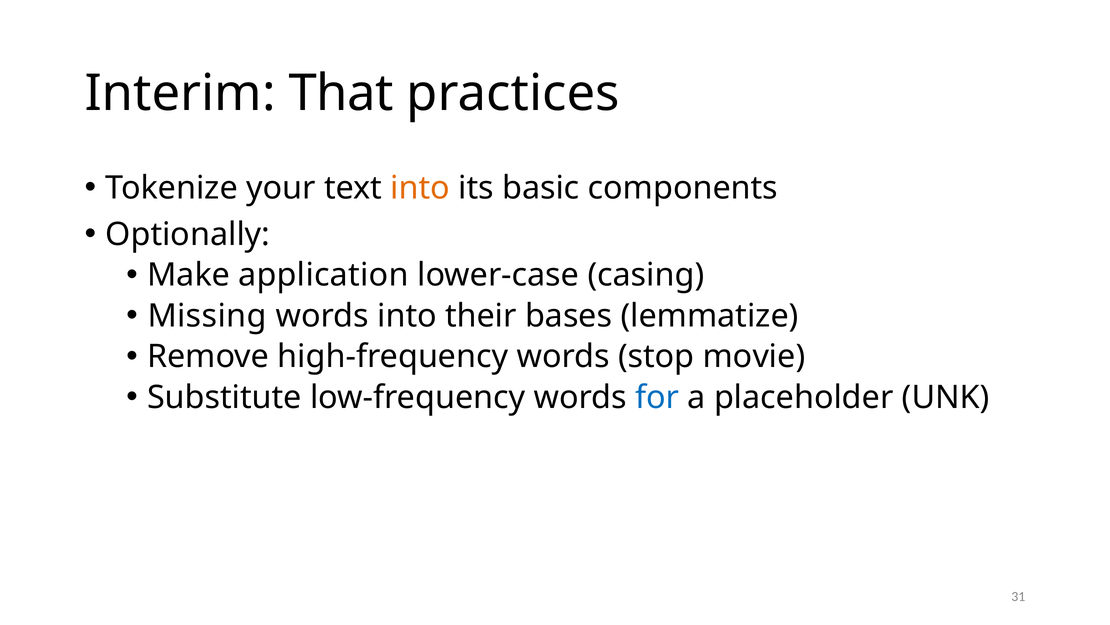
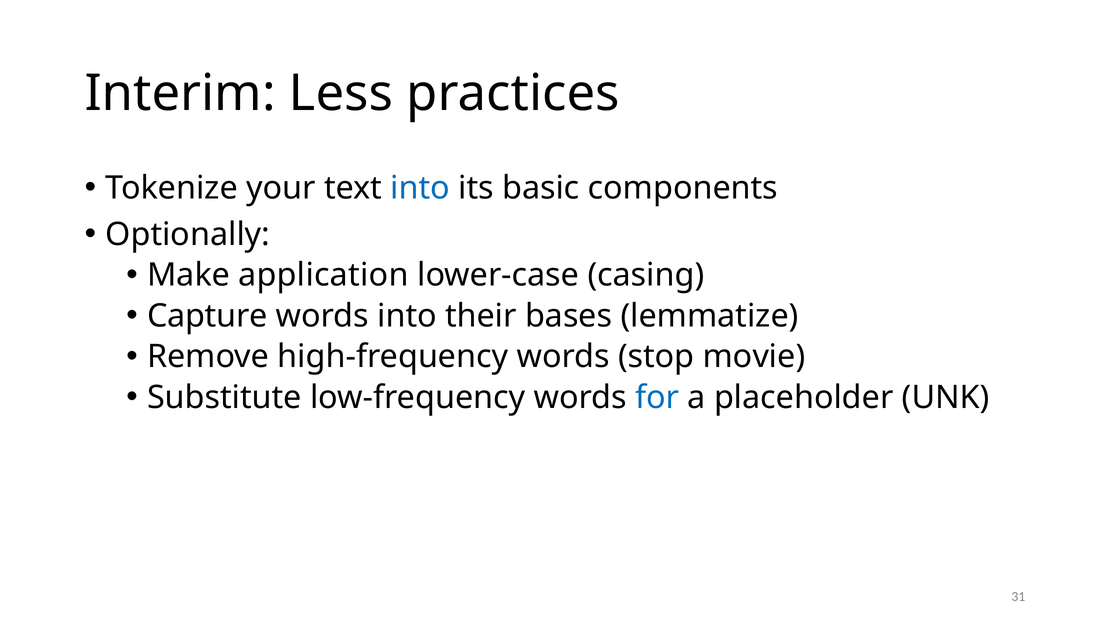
That: That -> Less
into at (420, 188) colour: orange -> blue
Missing: Missing -> Capture
